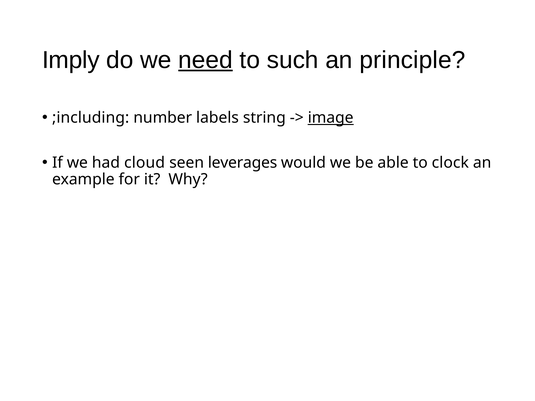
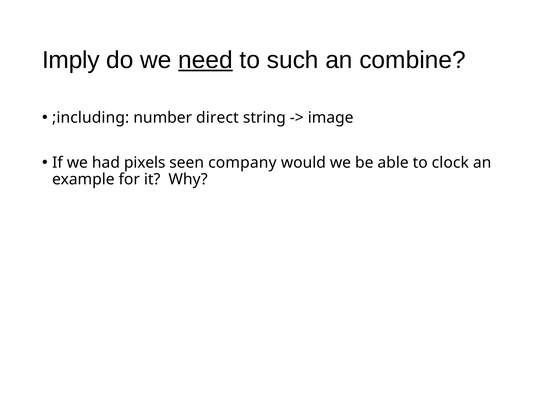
principle: principle -> combine
labels: labels -> direct
image underline: present -> none
cloud: cloud -> pixels
leverages: leverages -> company
